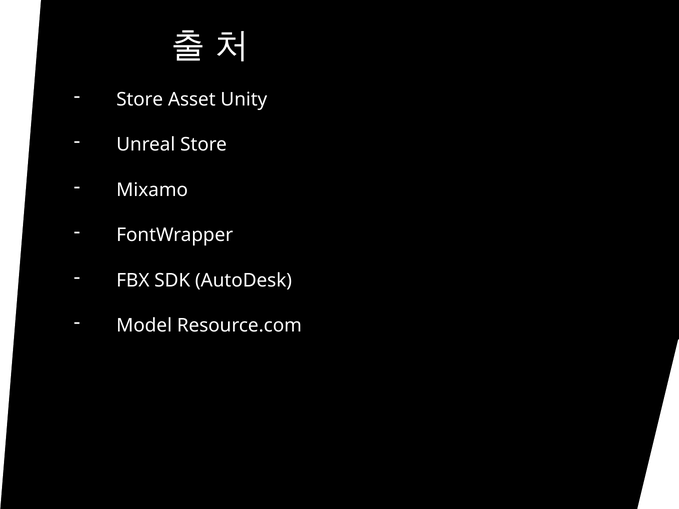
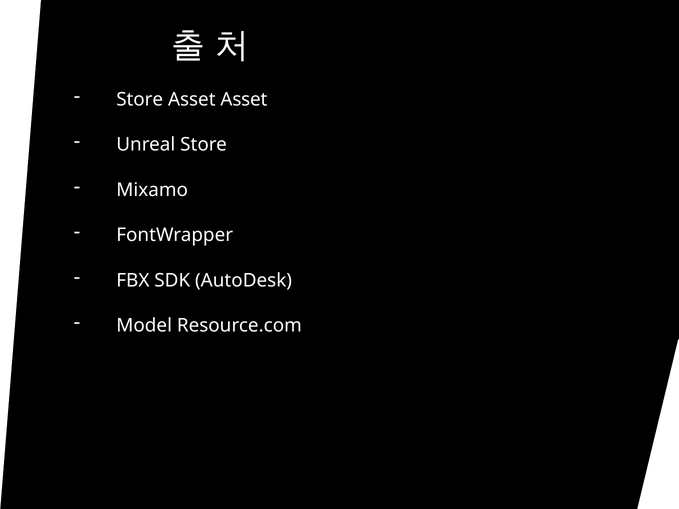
Asset Unity: Unity -> Asset
